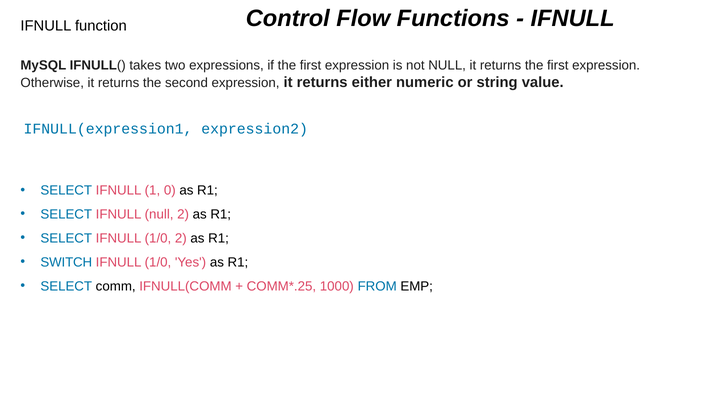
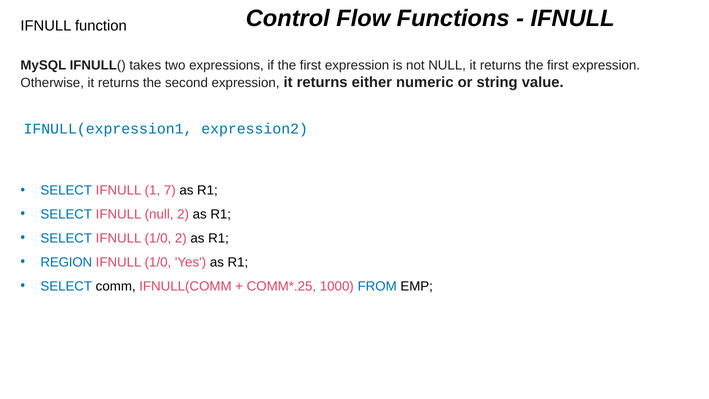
0: 0 -> 7
SWITCH: SWITCH -> REGION
